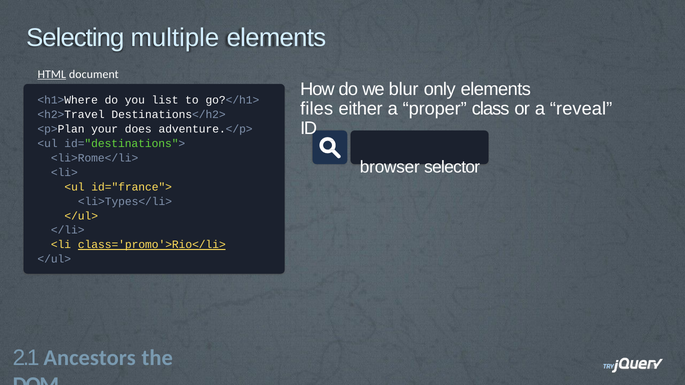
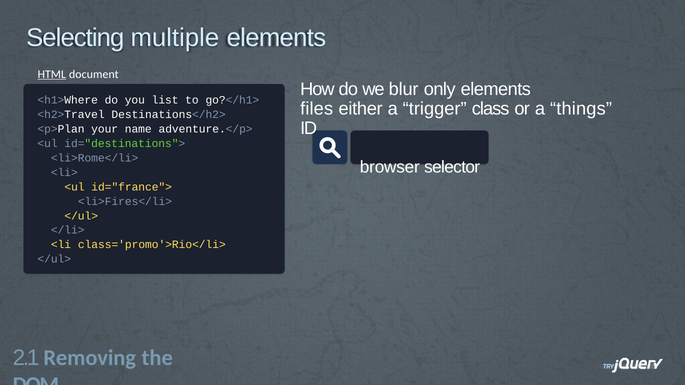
proper: proper -> trigger
reveal: reveal -> things
does: does -> name
<li>Types</li>: <li>Types</li> -> <li>Fires</li>
class='promo'>Rio</li> underline: present -> none
Ancestors: Ancestors -> Removing
